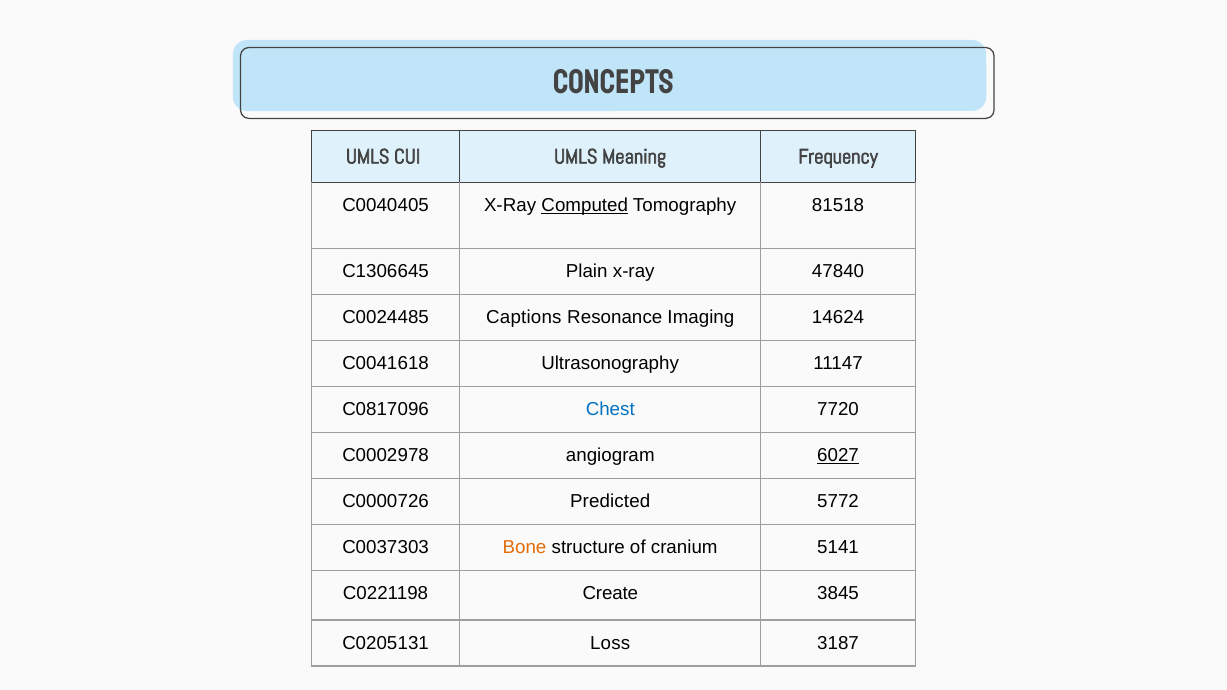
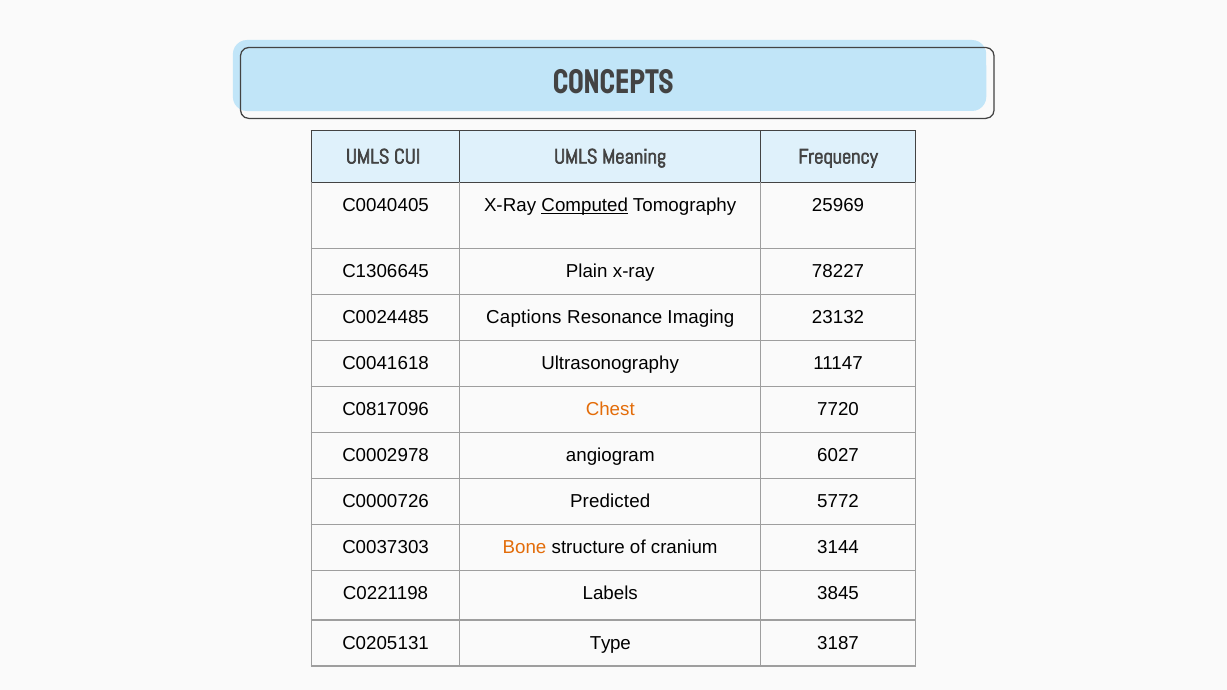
81518: 81518 -> 25969
47840: 47840 -> 78227
14624: 14624 -> 23132
Chest colour: blue -> orange
6027 underline: present -> none
5141: 5141 -> 3144
Create: Create -> Labels
Loss: Loss -> Type
